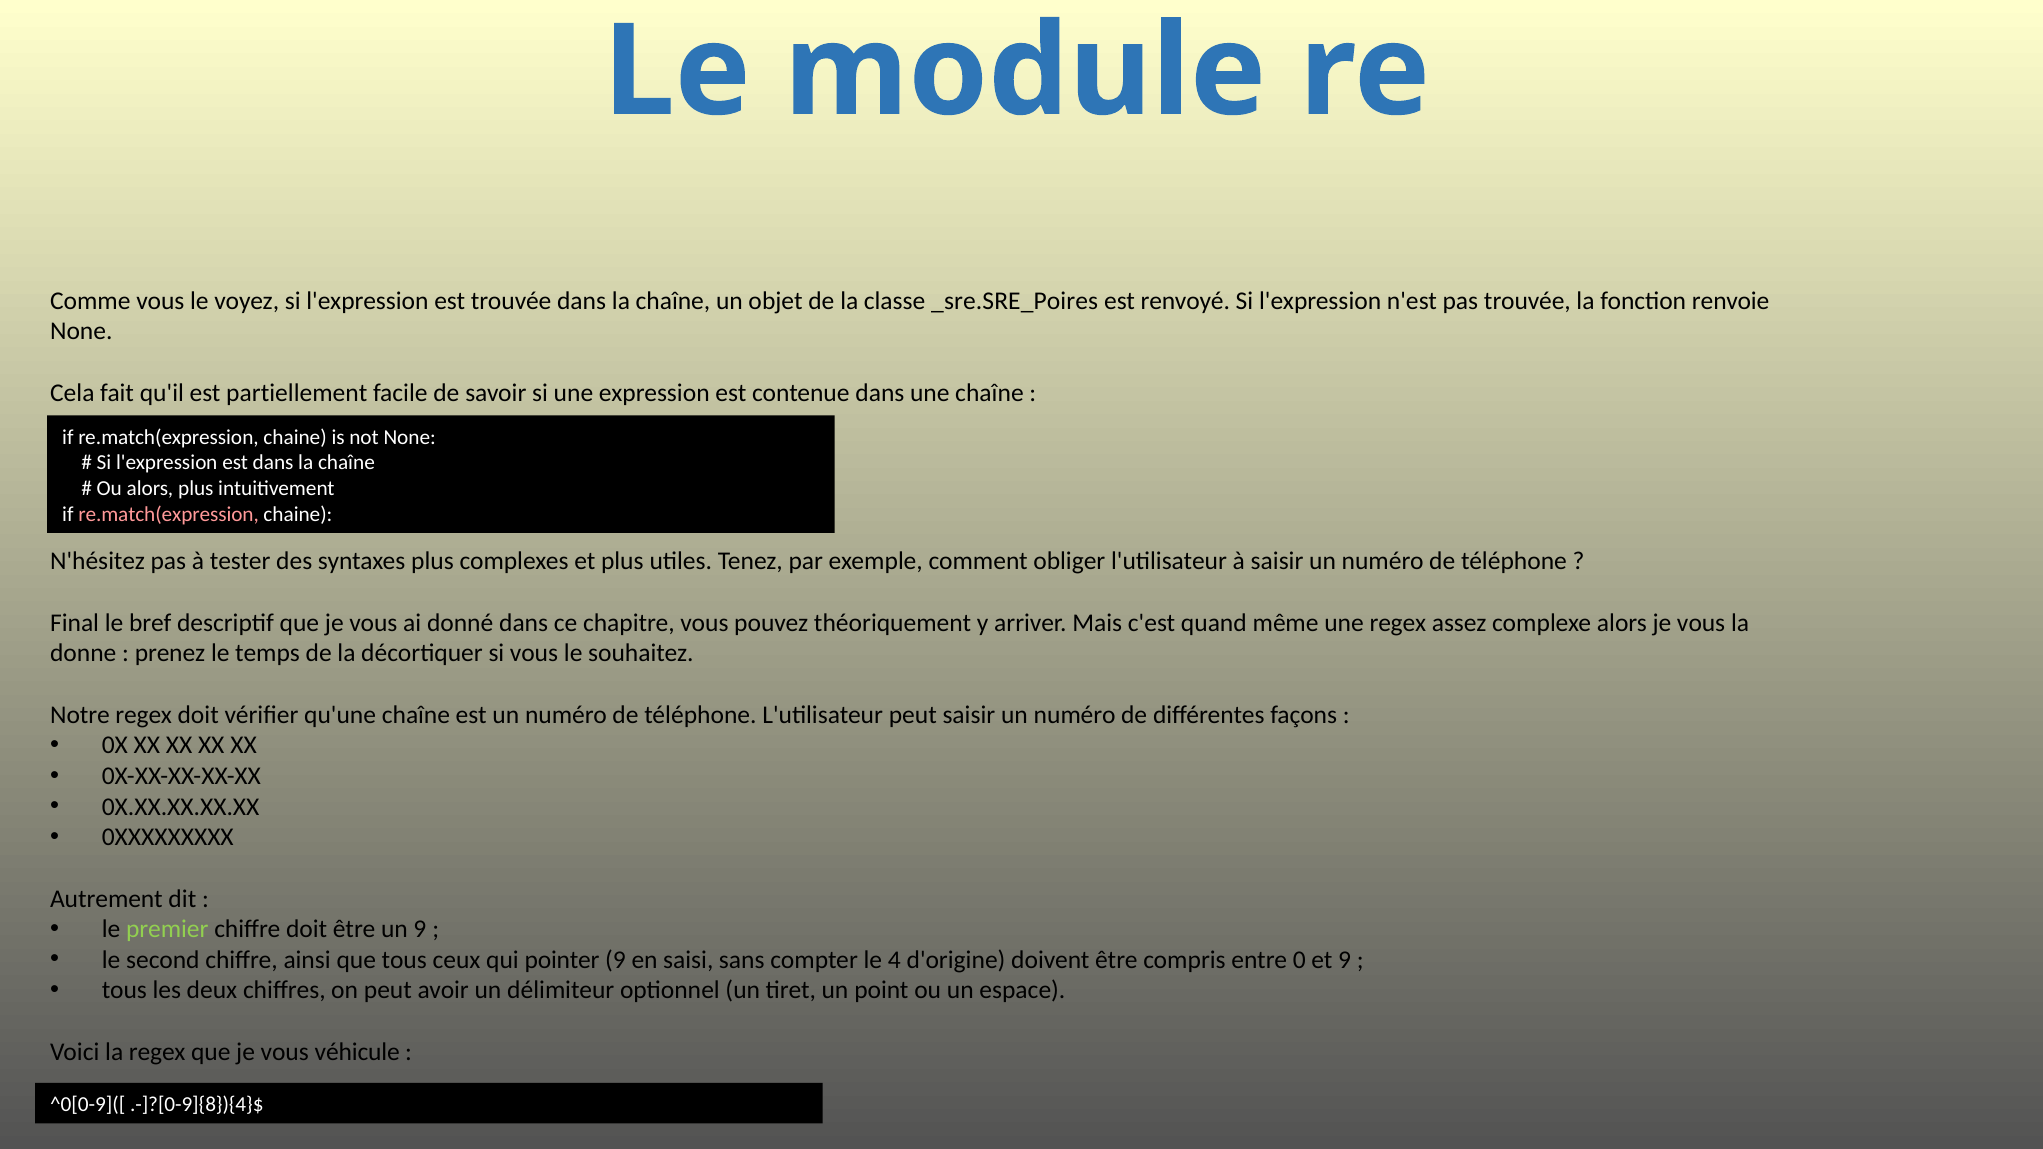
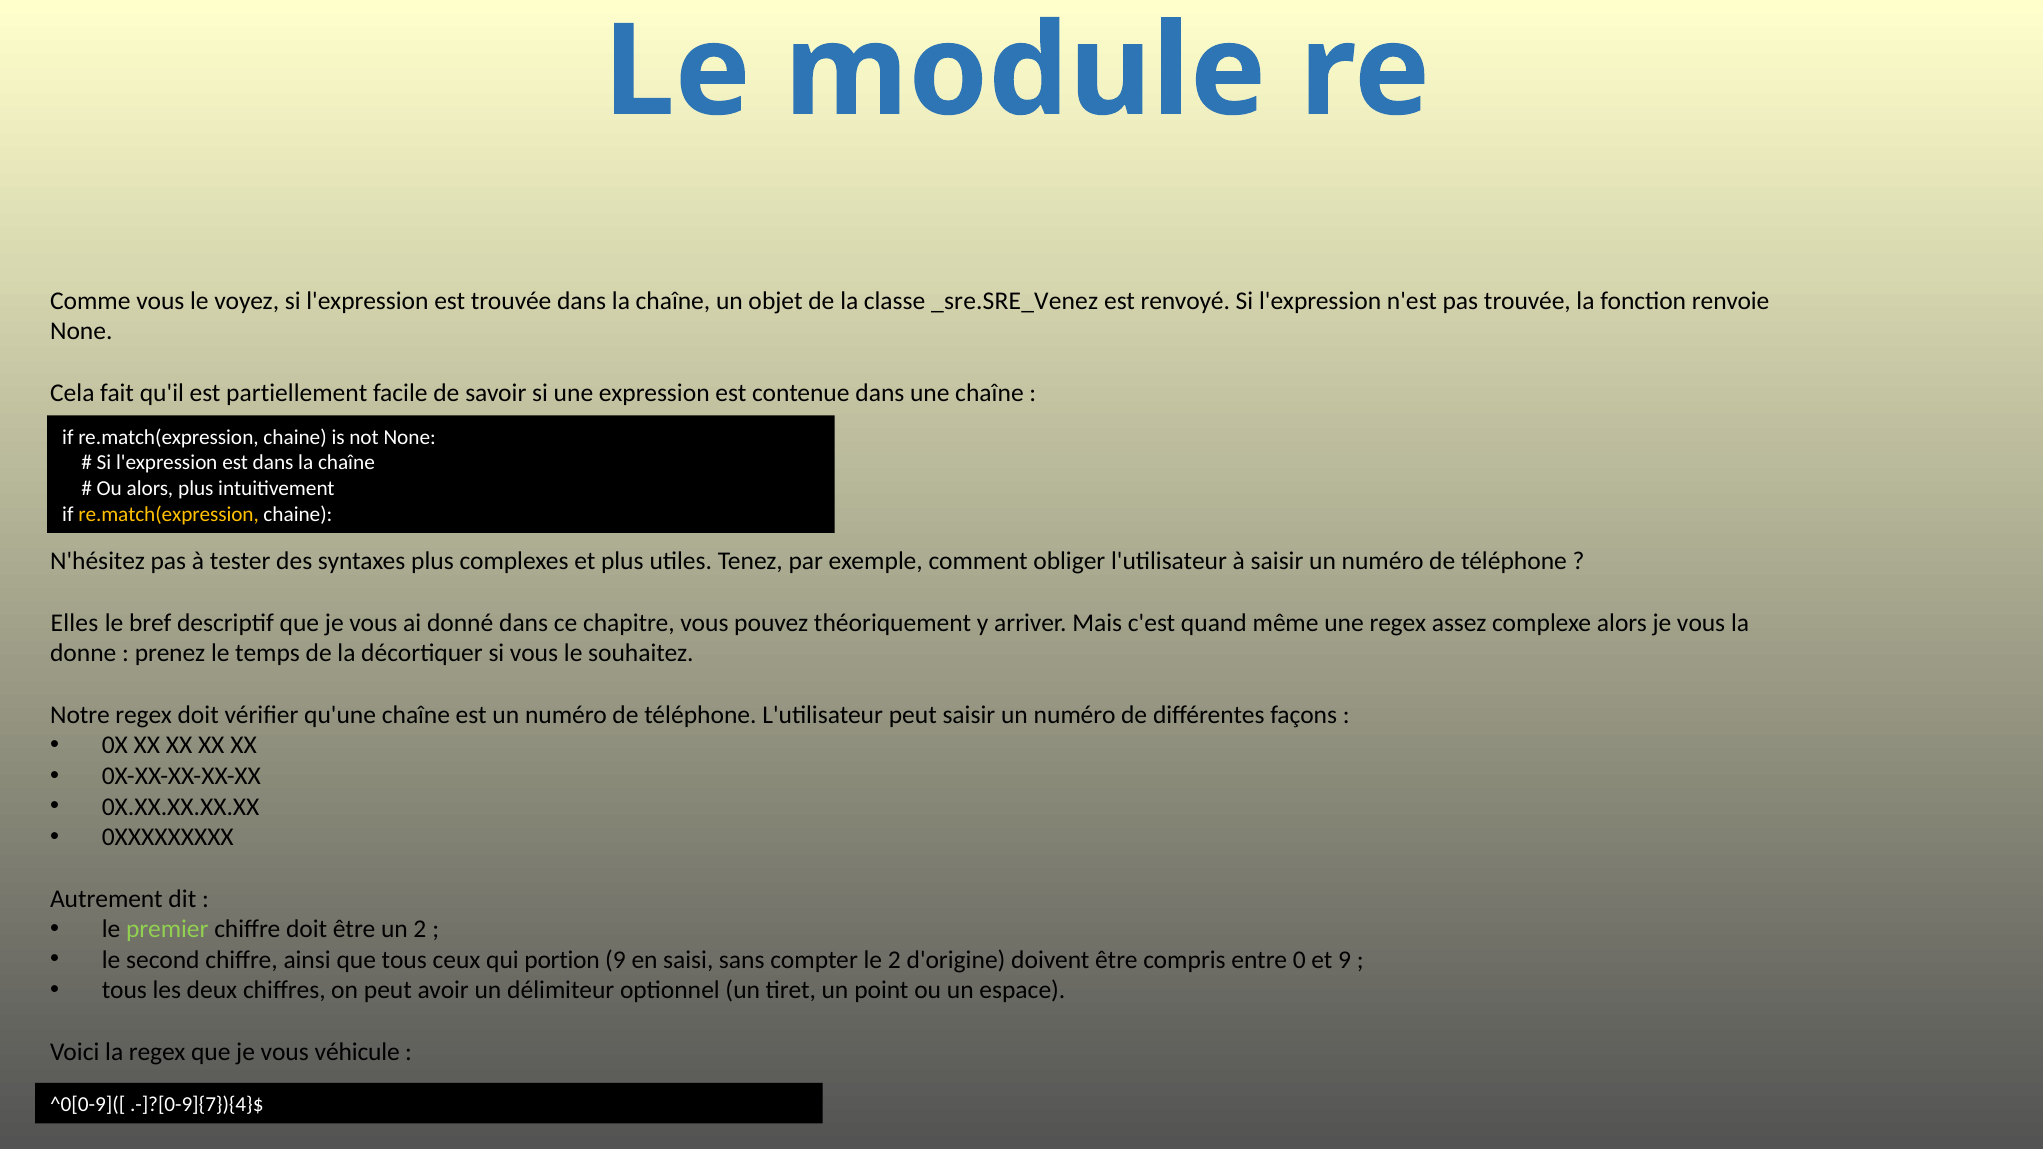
_sre.SRE_Poires: _sre.SRE_Poires -> _sre.SRE_Venez
re.match(expression at (169, 514) colour: pink -> yellow
Final: Final -> Elles
un 9: 9 -> 2
pointer: pointer -> portion
le 4: 4 -> 2
.-]?[0-9]{8}){4}$: .-]?[0-9]{8}){4}$ -> .-]?[0-9]{7}){4}$
